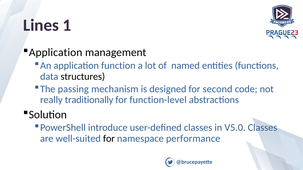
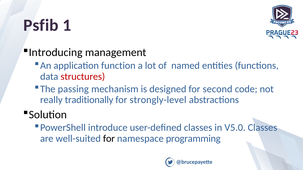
Lines: Lines -> Psfib
Application at (56, 53): Application -> Introducing
structures colour: black -> red
function-level: function-level -> strongly-level
performance: performance -> programming
